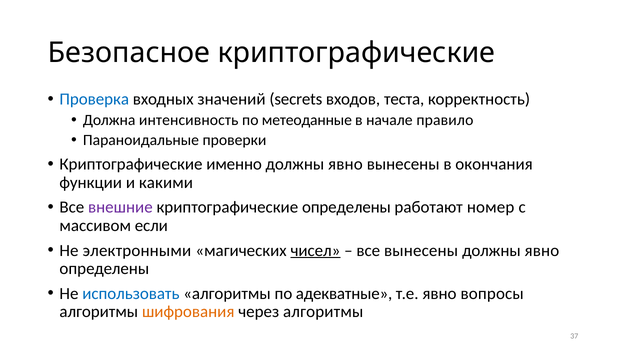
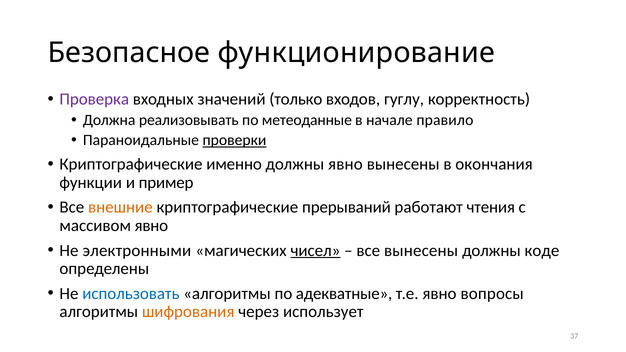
Безопасное криптографические: криптографические -> функционирование
Проверка colour: blue -> purple
secrets: secrets -> только
теста: теста -> гуглу
интенсивность: интенсивность -> реализовывать
проверки underline: none -> present
какими: какими -> пример
внешние colour: purple -> orange
криптографические определены: определены -> прерываний
номер: номер -> чтения
массивом если: если -> явно
явно at (542, 251): явно -> коде
через алгоритмы: алгоритмы -> использует
